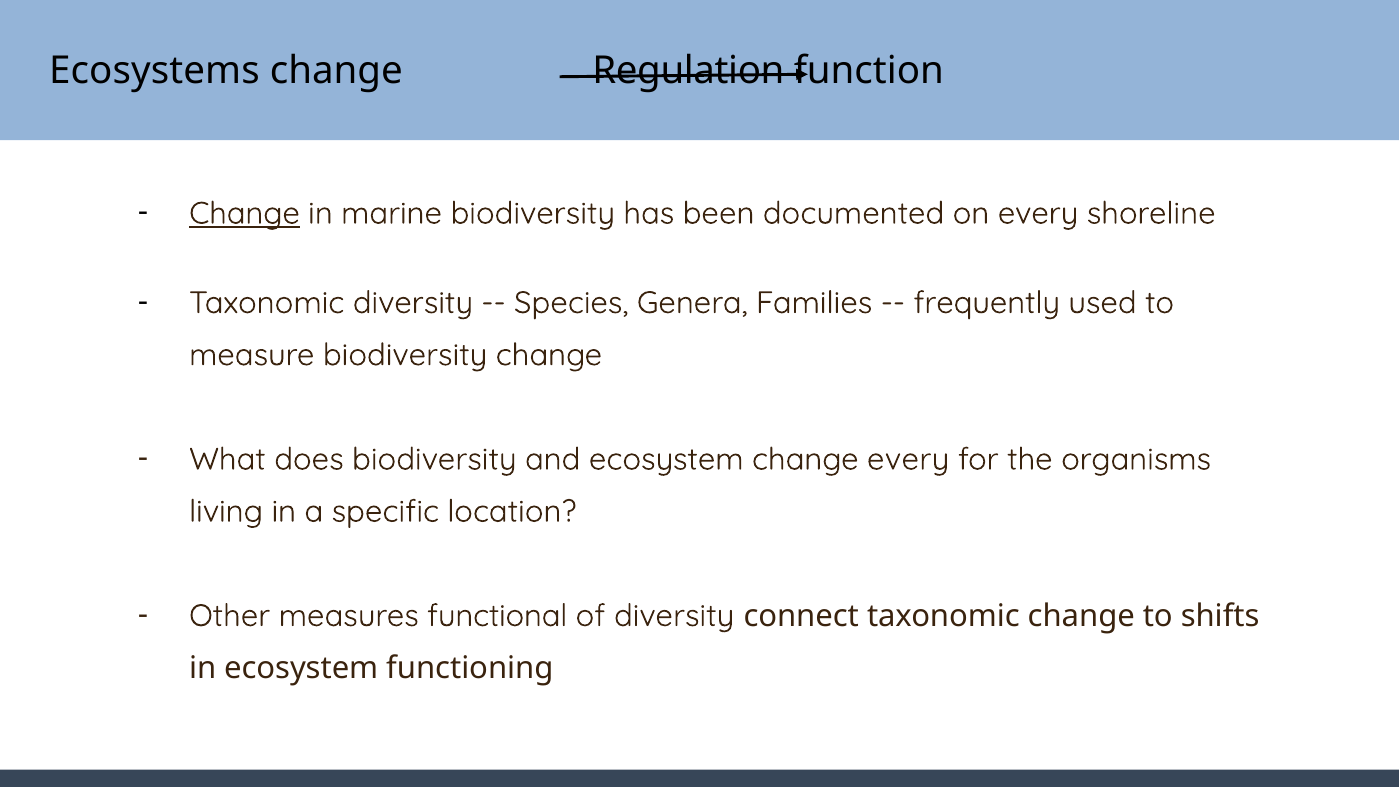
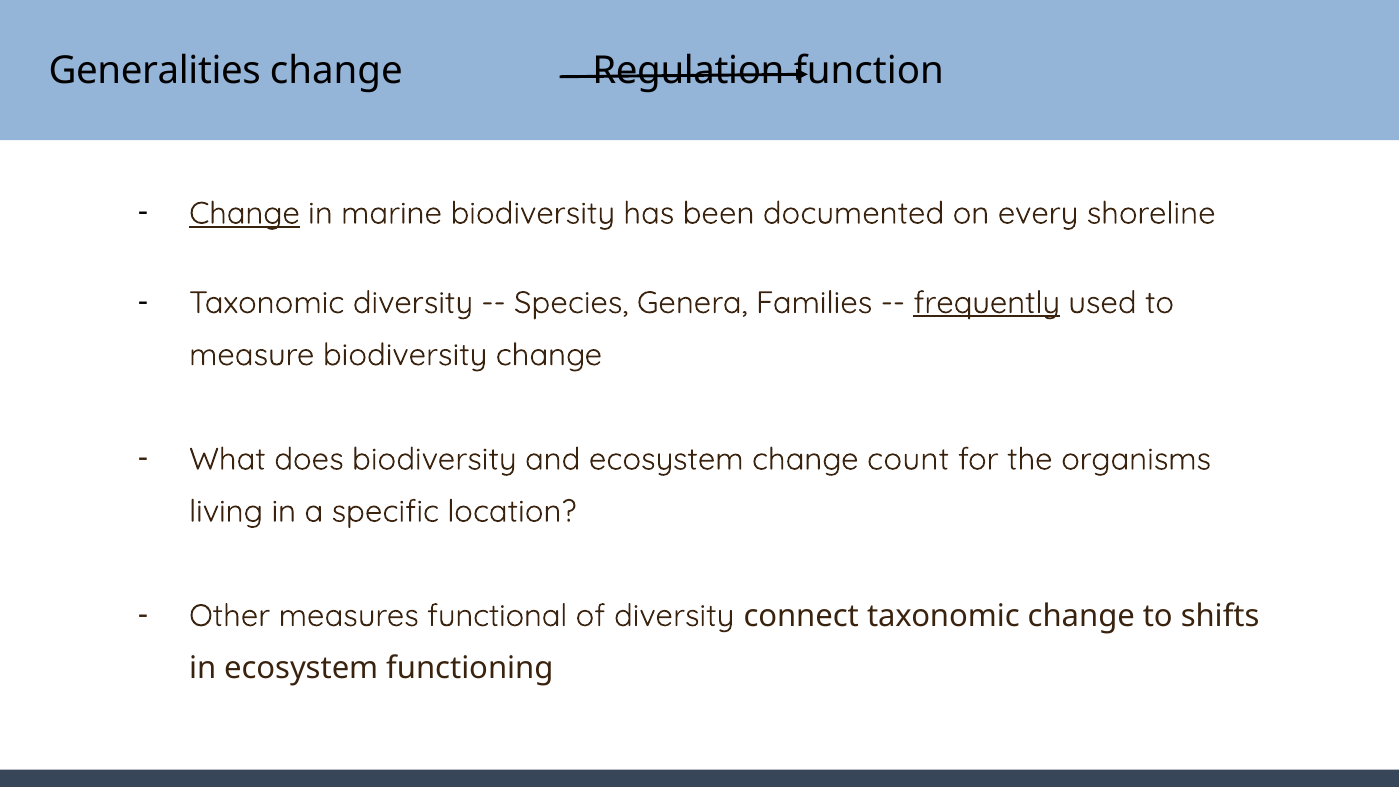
Ecosystems: Ecosystems -> Generalities
frequently underline: none -> present
change every: every -> count
